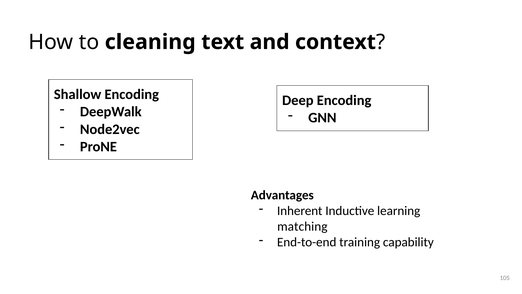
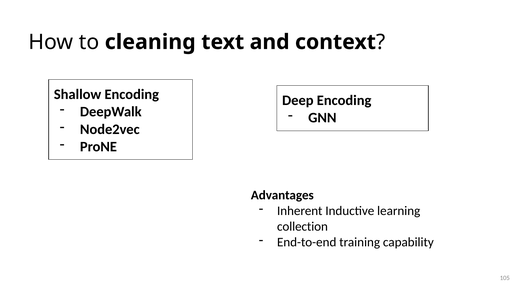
matching: matching -> collection
